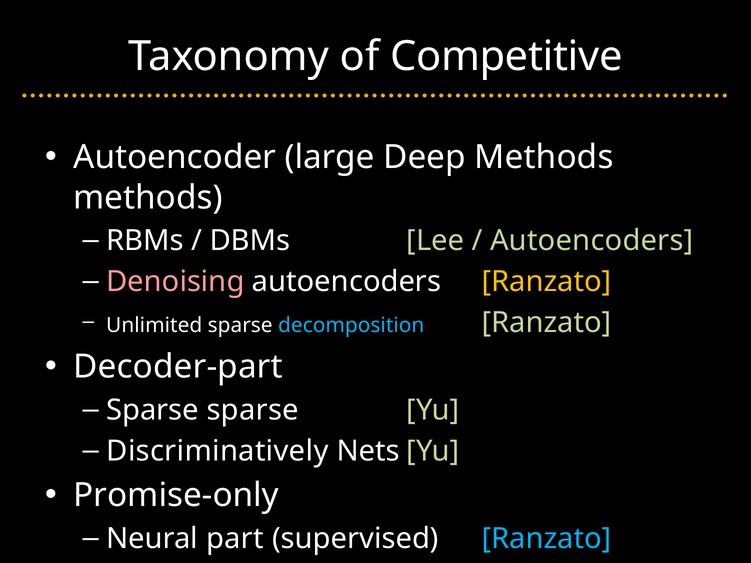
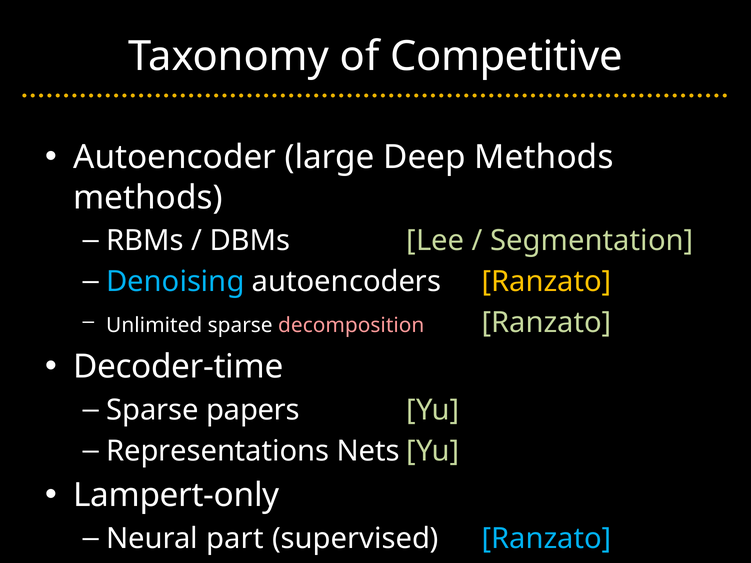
Autoencoders at (592, 241): Autoencoders -> Segmentation
Denoising colour: pink -> light blue
decomposition colour: light blue -> pink
Decoder-part: Decoder-part -> Decoder-time
Sparse sparse: sparse -> papers
Discriminatively: Discriminatively -> Representations
Promise-only: Promise-only -> Lampert-only
